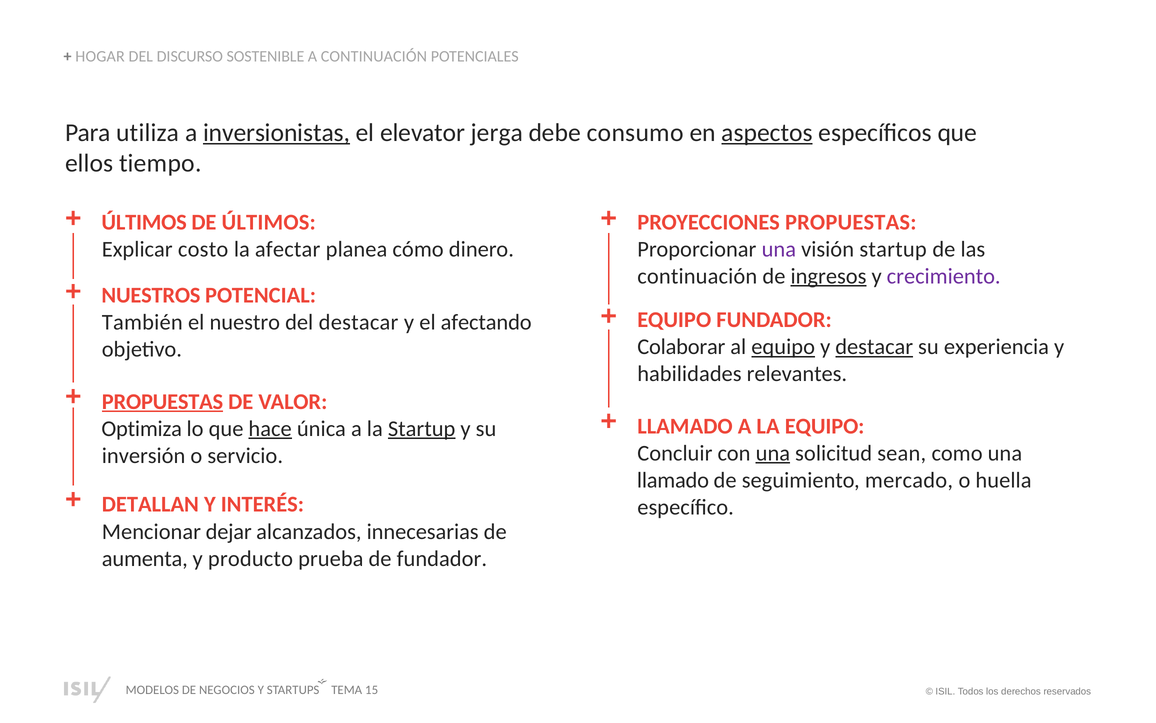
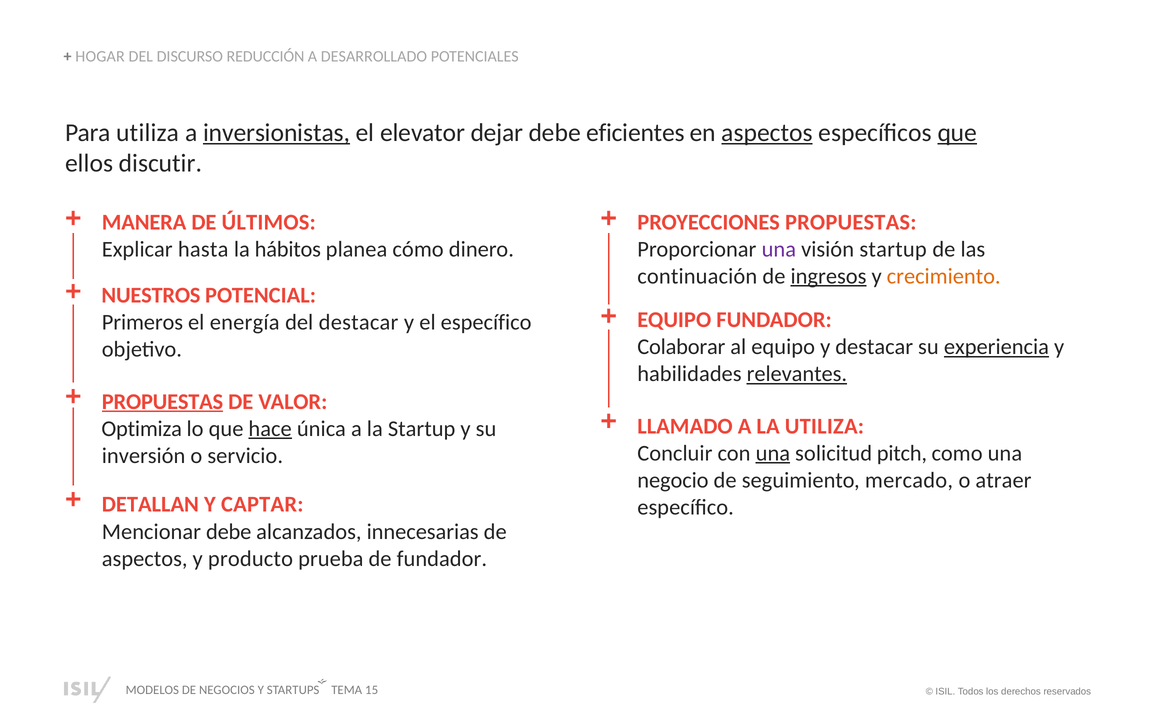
SOSTENIBLE: SOSTENIBLE -> REDUCCIÓN
A CONTINUACIÓN: CONTINUACIÓN -> DESARROLLADO
jerga: jerga -> dejar
consumo: consumo -> eficientes
que at (957, 133) underline: none -> present
tiempo: tiempo -> discutir
ÚLTIMOS at (144, 222): ÚLTIMOS -> MANERA
costo: costo -> hasta
afectar: afectar -> hábitos
crecimiento colour: purple -> orange
También: También -> Primeros
nuestro: nuestro -> energía
el afectando: afectando -> específico
equipo at (783, 347) underline: present -> none
destacar at (874, 347) underline: present -> none
experiencia underline: none -> present
relevantes underline: none -> present
LA EQUIPO: EQUIPO -> UTILIZA
Startup at (422, 428) underline: present -> none
sean: sean -> pitch
llamado at (673, 480): llamado -> negocio
huella: huella -> atraer
INTERÉS: INTERÉS -> CAPTAR
Mencionar dejar: dejar -> debe
aumenta at (145, 558): aumenta -> aspectos
